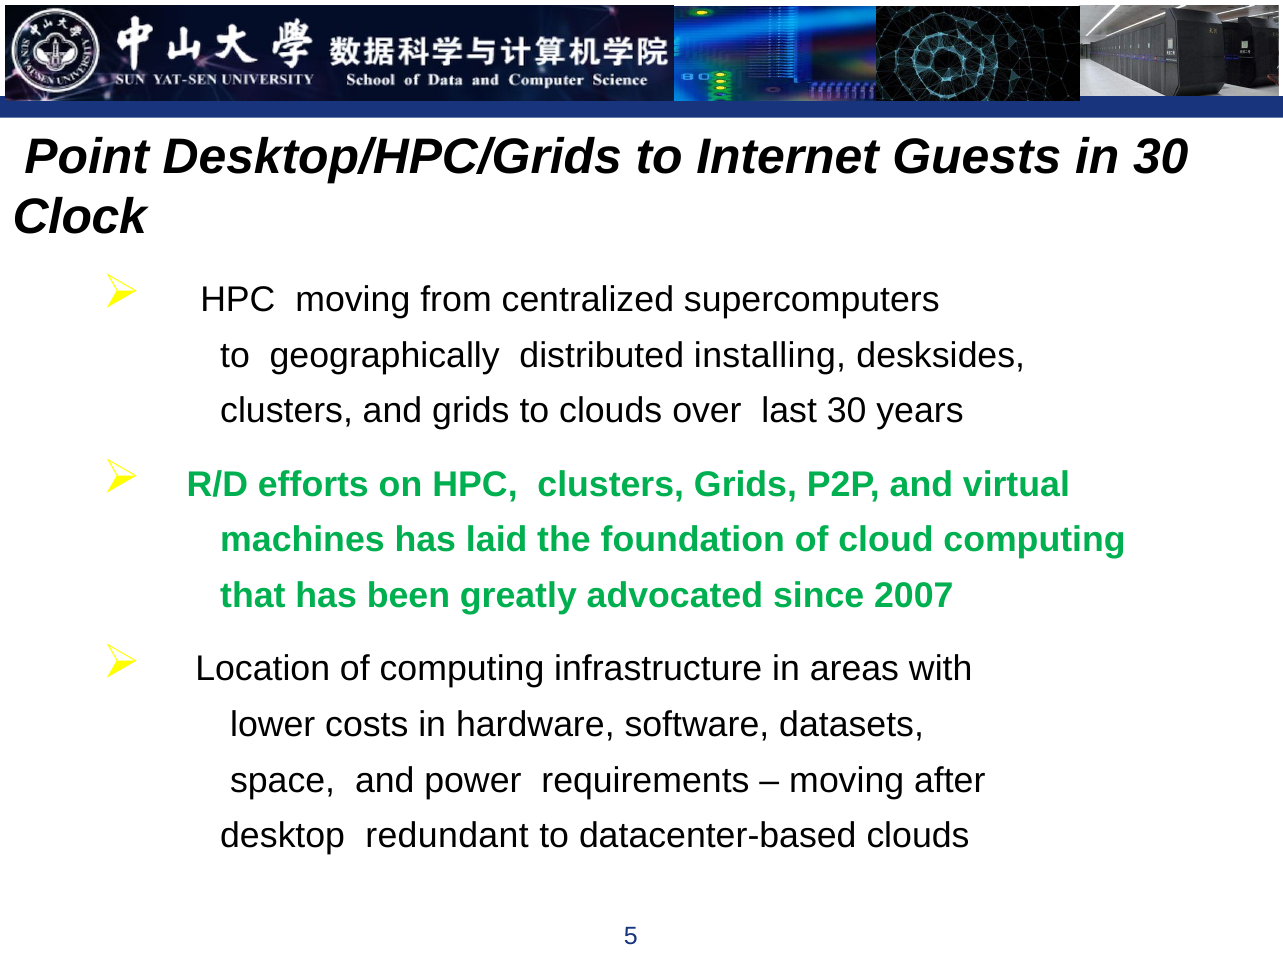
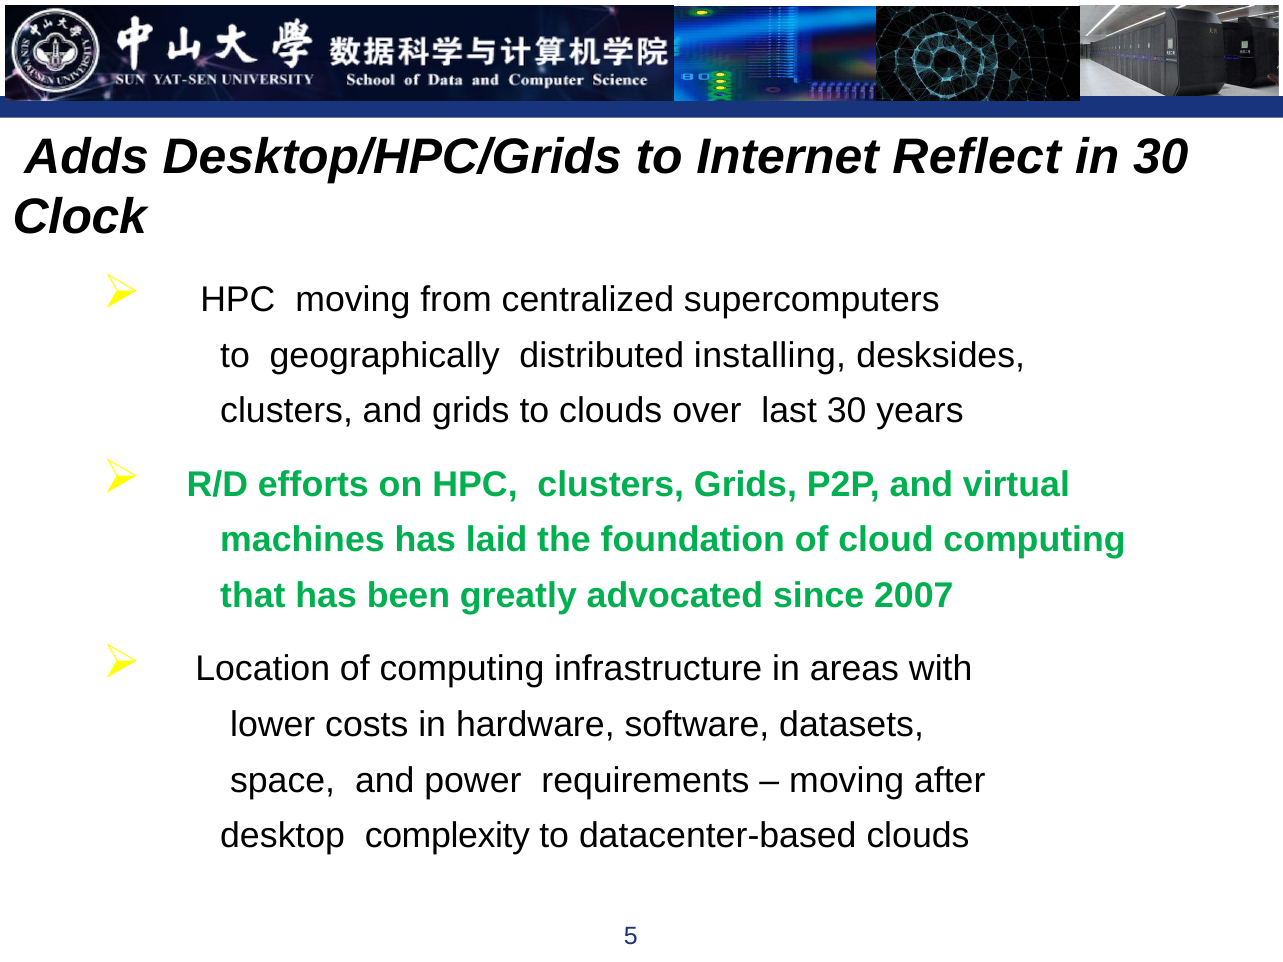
Point: Point -> Adds
Guests: Guests -> Reflect
redundant: redundant -> complexity
